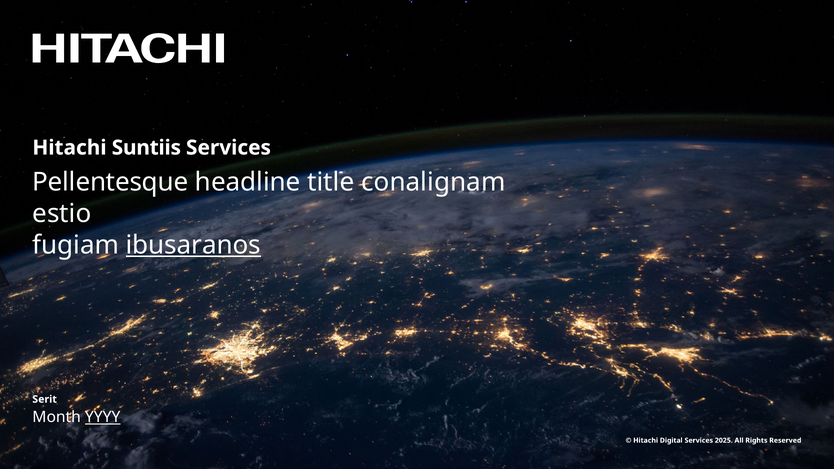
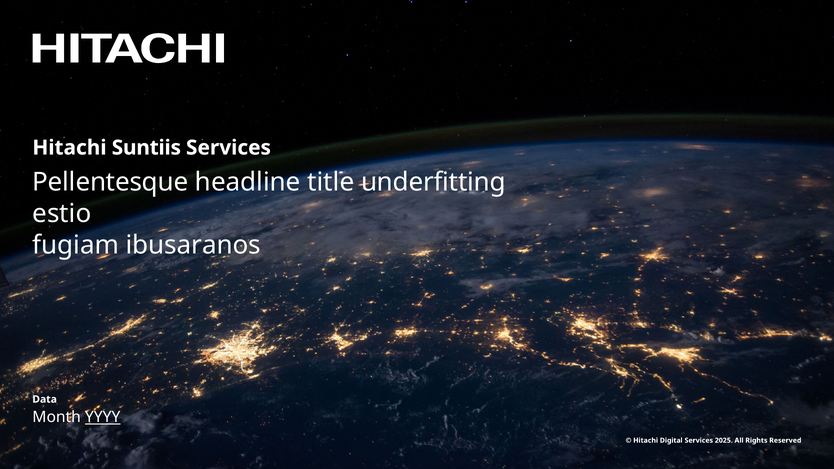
conalignam: conalignam -> underfitting
ibusaranos underline: present -> none
Serit: Serit -> Data
